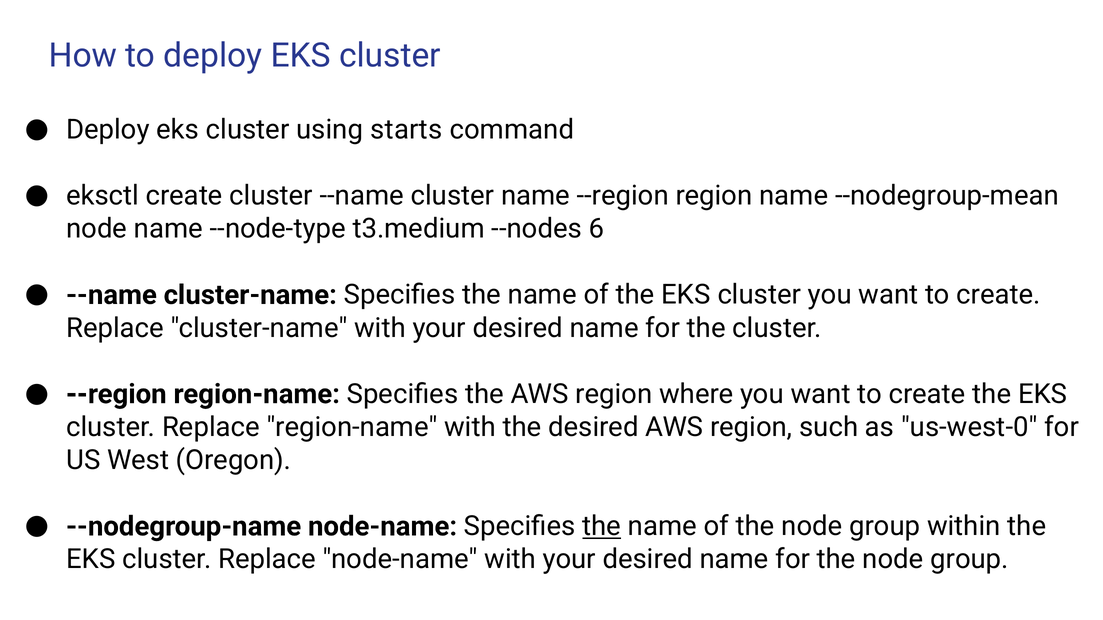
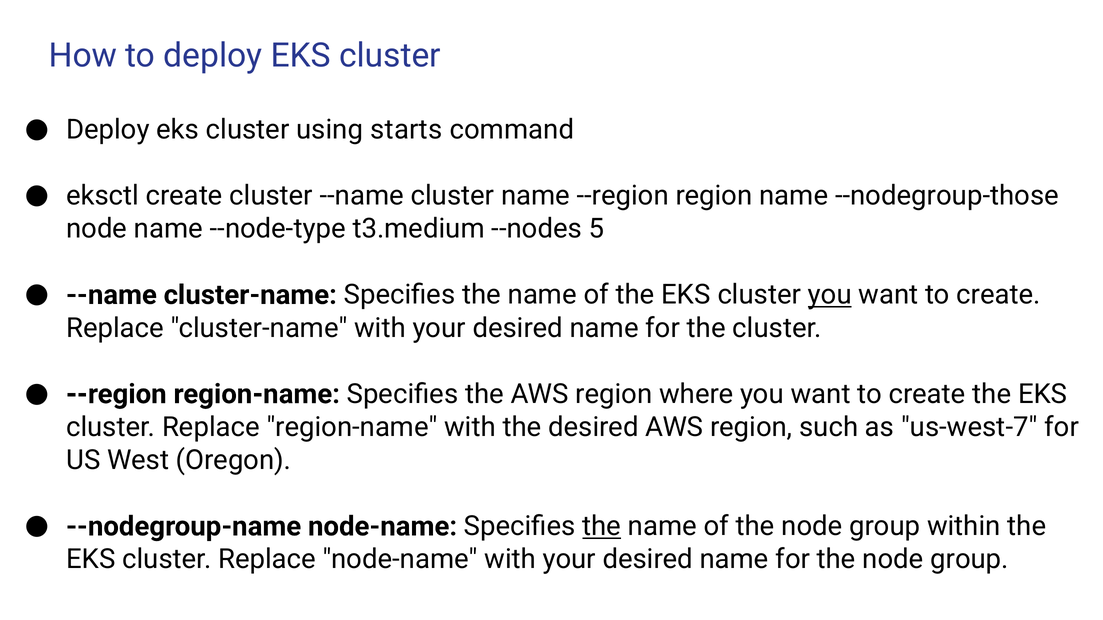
--nodegroup-mean: --nodegroup-mean -> --nodegroup-those
6: 6 -> 5
you at (830, 295) underline: none -> present
us-west-0: us-west-0 -> us-west-7
